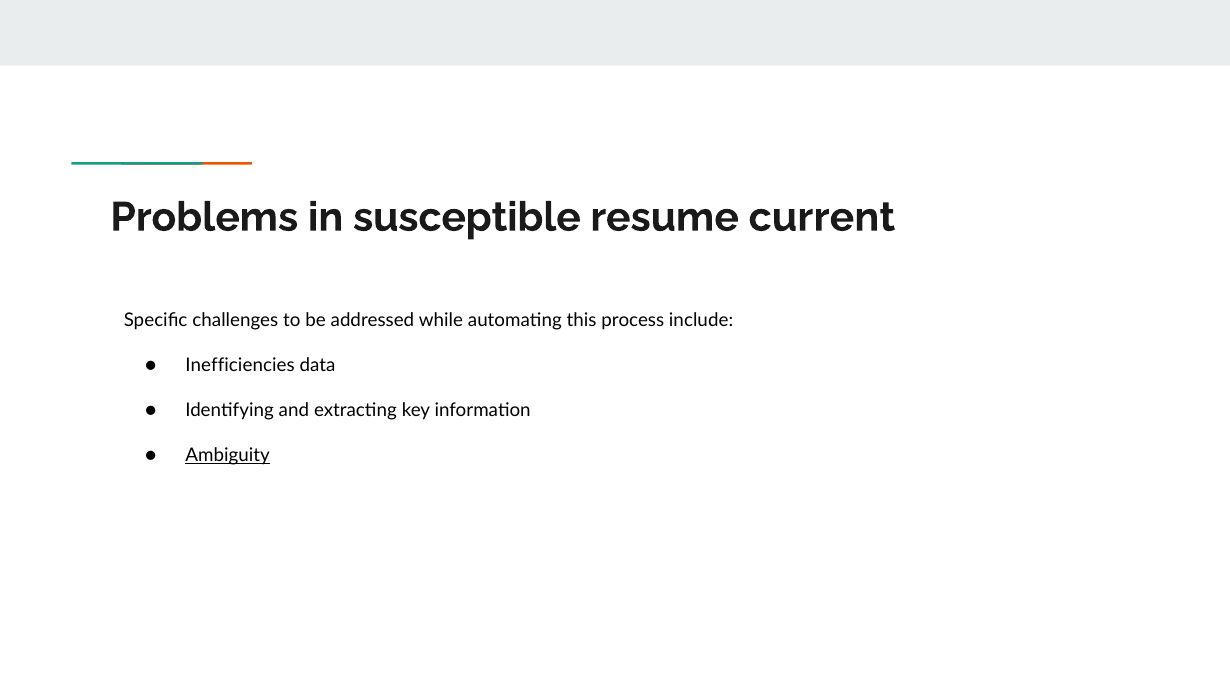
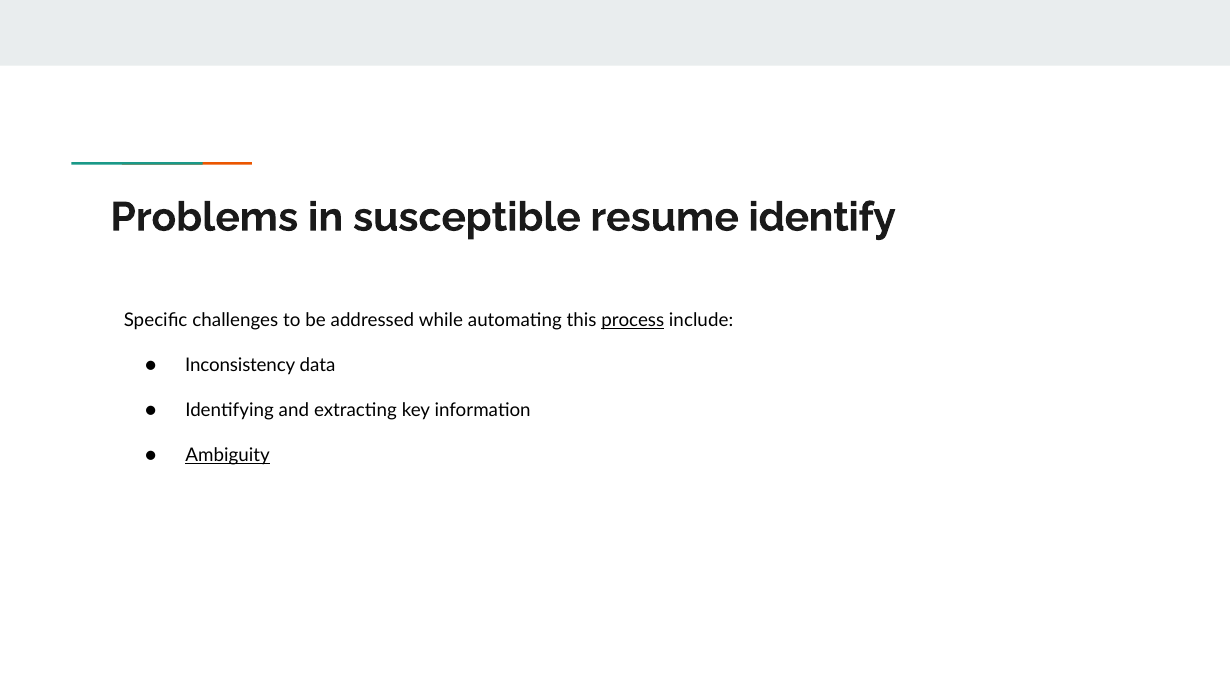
current: current -> identify
process at (633, 320) underline: none -> present
Inefficiencies: Inefficiencies -> Inconsistency
